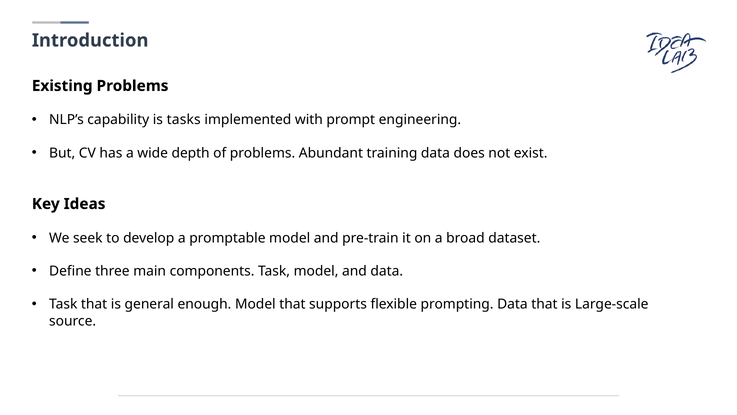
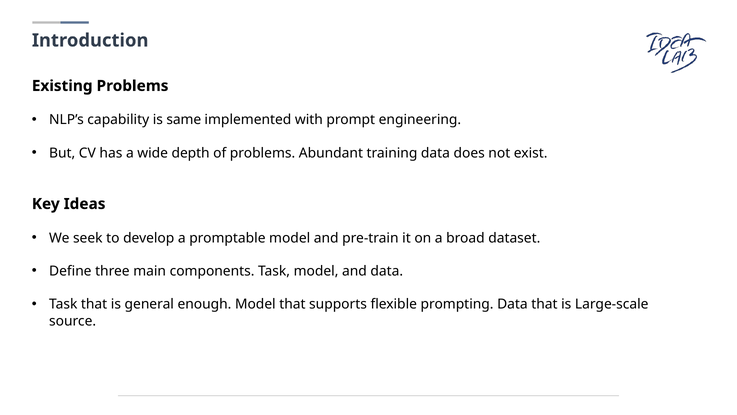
tasks: tasks -> same
